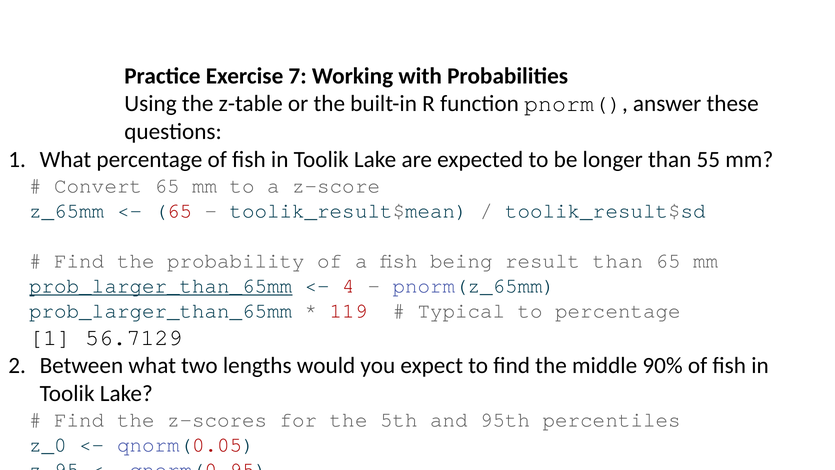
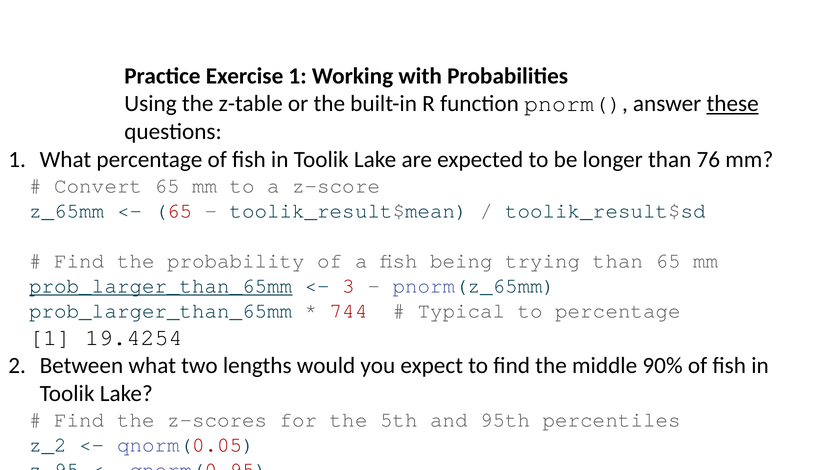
Exercise 7: 7 -> 1
these at (733, 104) underline: none -> present
55: 55 -> 76
result: result -> trying
4: 4 -> 3
119: 119 -> 744
56.7129: 56.7129 -> 19.4254
z_0: z_0 -> z_2
